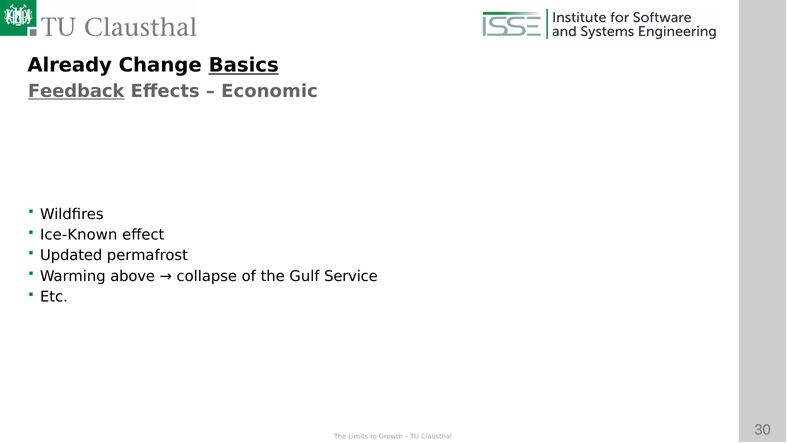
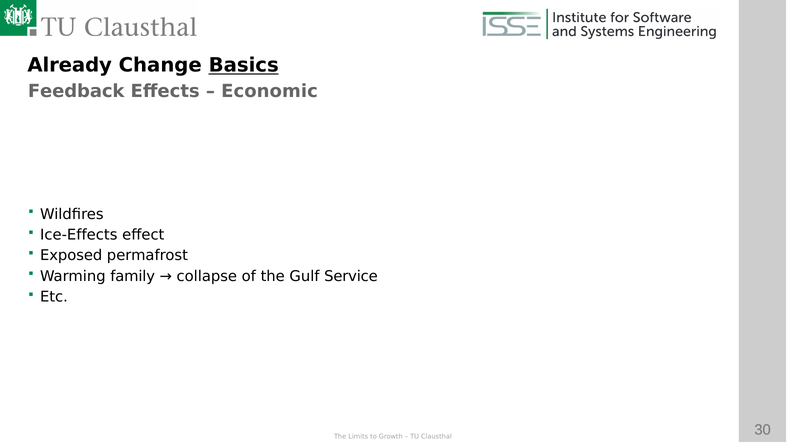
Feedback underline: present -> none
Ice-Known: Ice-Known -> Ice-Effects
Updated: Updated -> Exposed
above: above -> family
